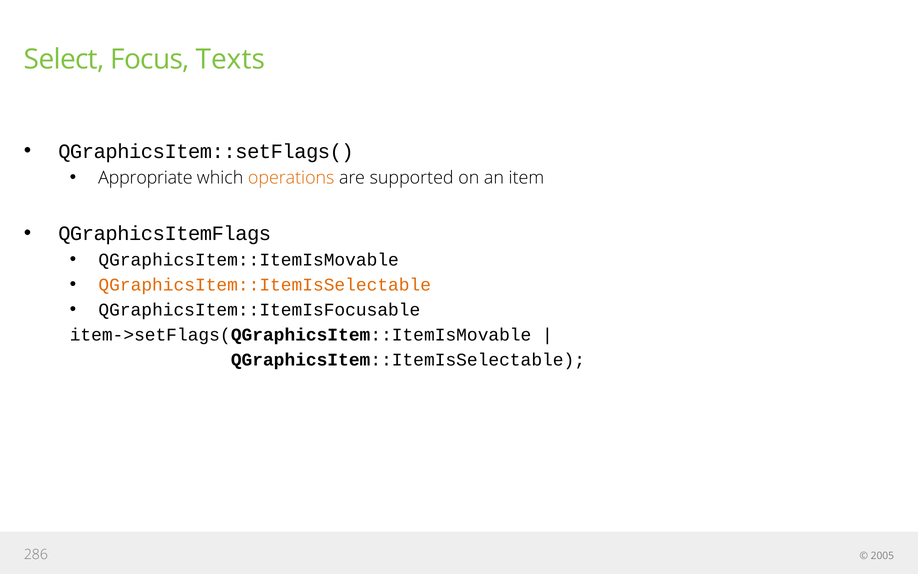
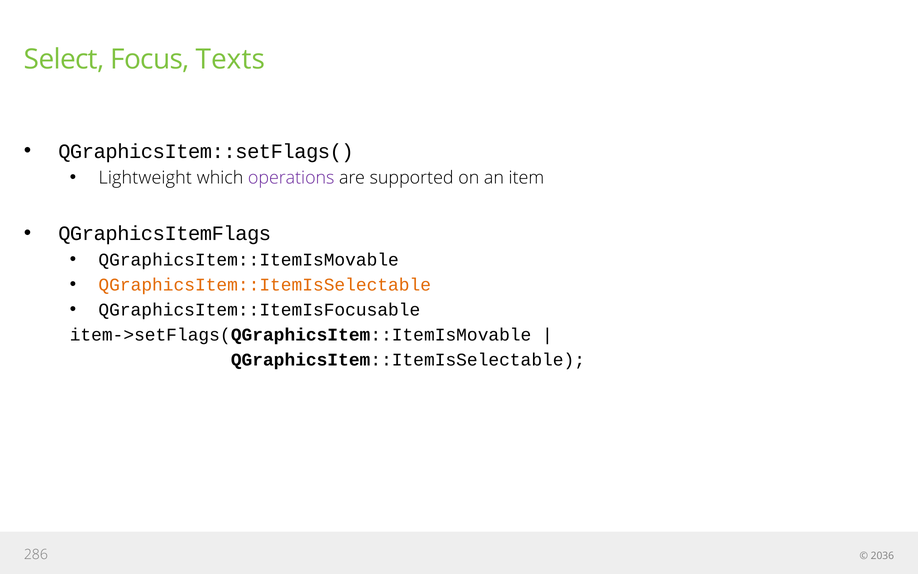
Appropriate: Appropriate -> Lightweight
operations colour: orange -> purple
2005: 2005 -> 2036
